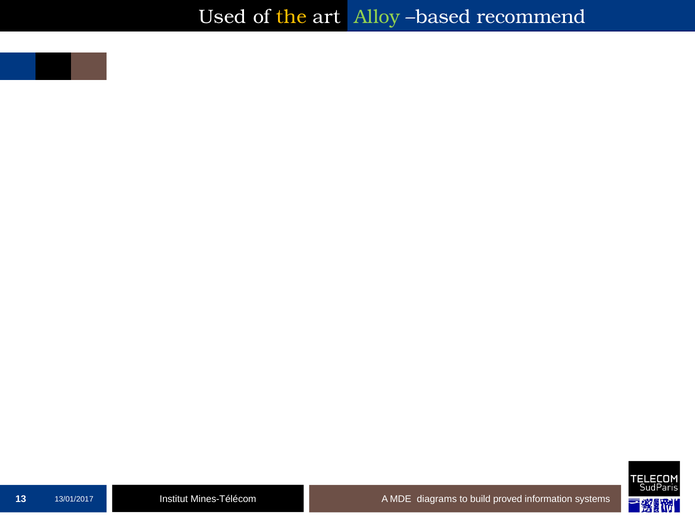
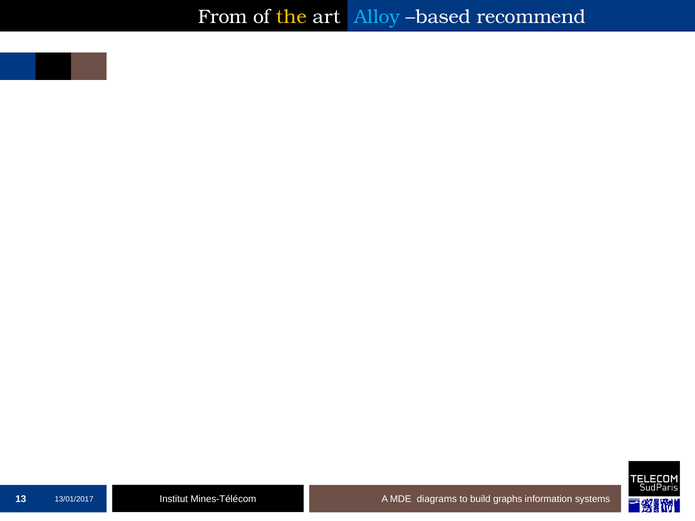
Used: Used -> From
Alloy colour: light green -> light blue
proved: proved -> graphs
